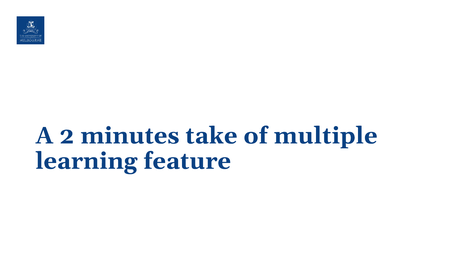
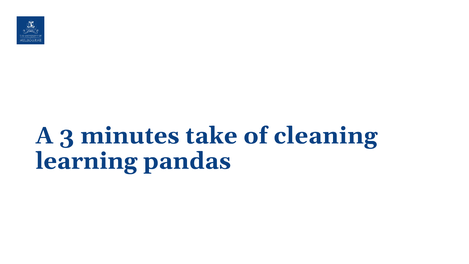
2: 2 -> 3
multiple: multiple -> cleaning
feature: feature -> pandas
